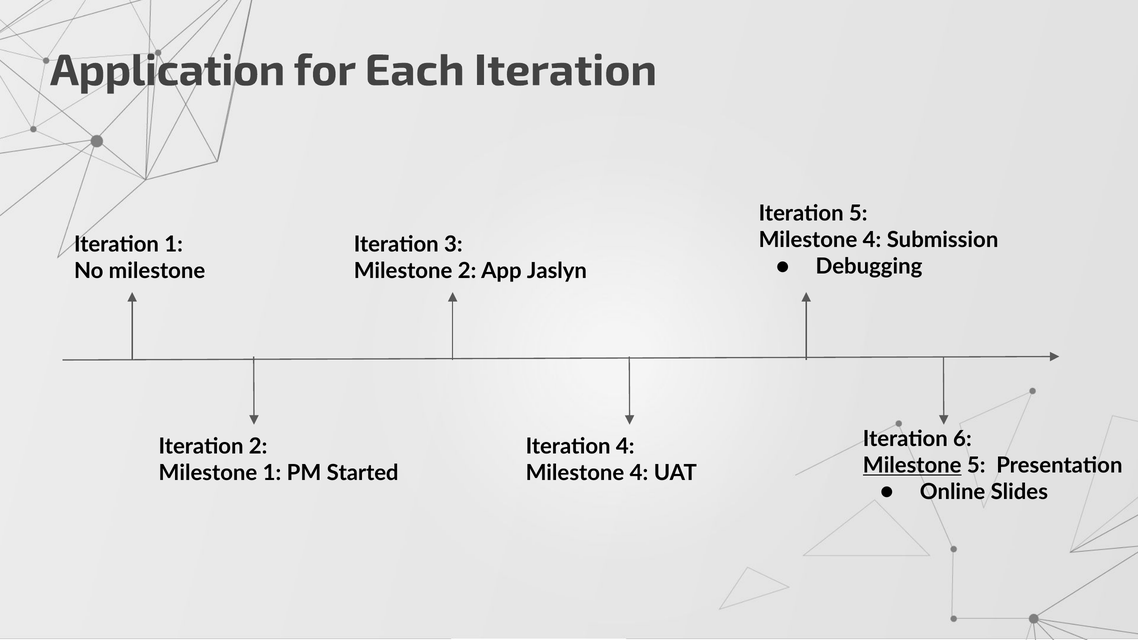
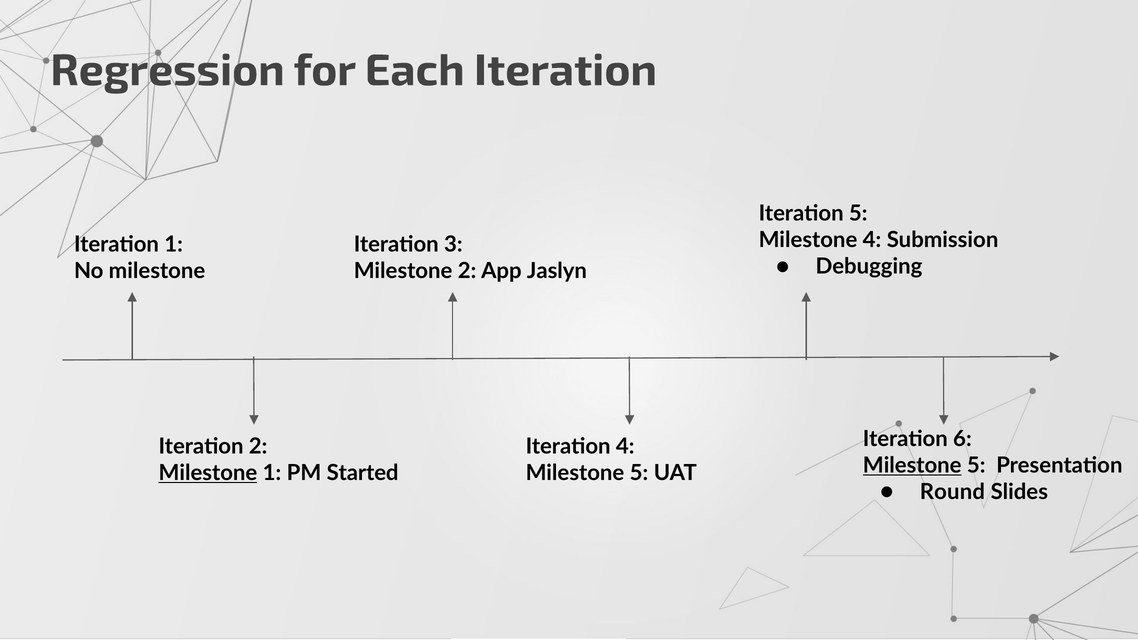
Application: Application -> Regression
Milestone at (208, 473) underline: none -> present
4 at (639, 473): 4 -> 5
Online: Online -> Round
